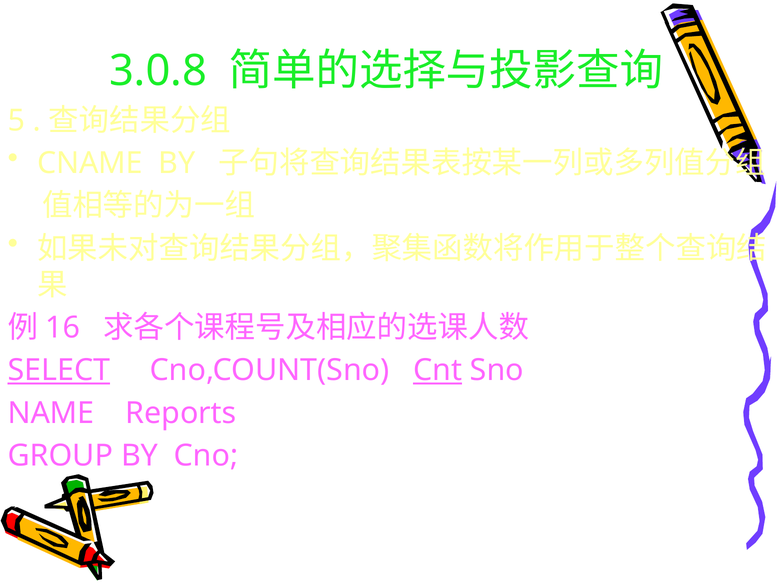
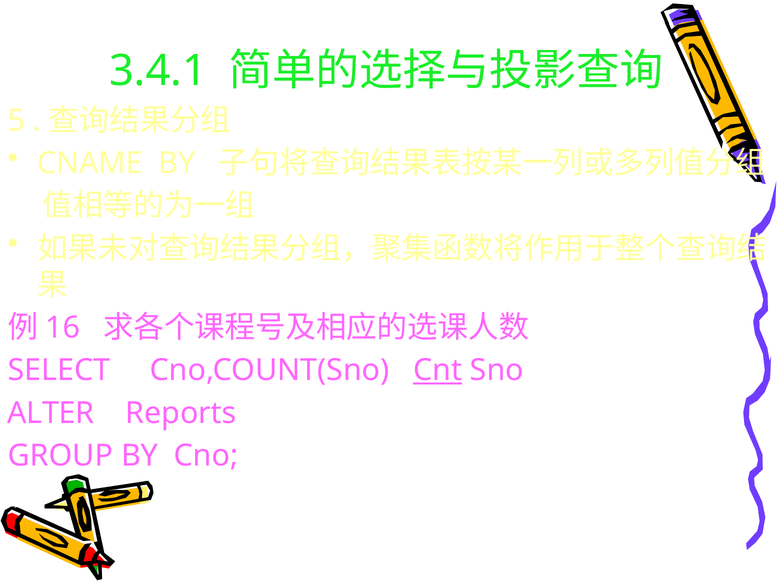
3.0.8: 3.0.8 -> 3.4.1
SELECT underline: present -> none
NAME: NAME -> ALTER
